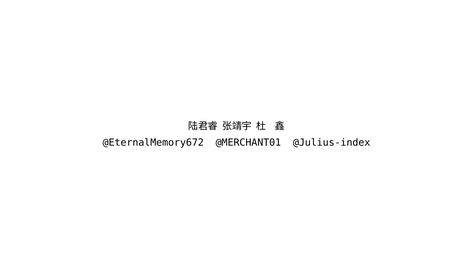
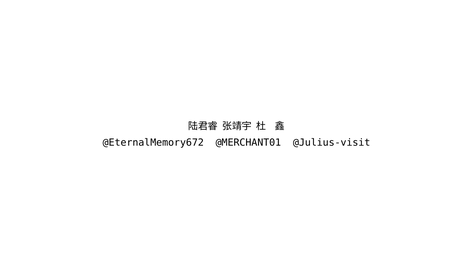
@Julius-index: @Julius-index -> @Julius-visit
